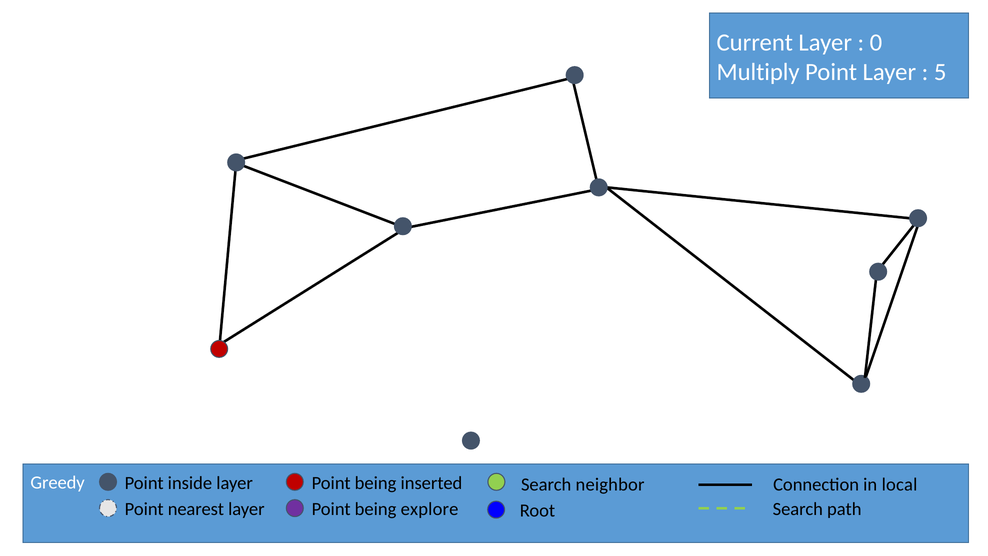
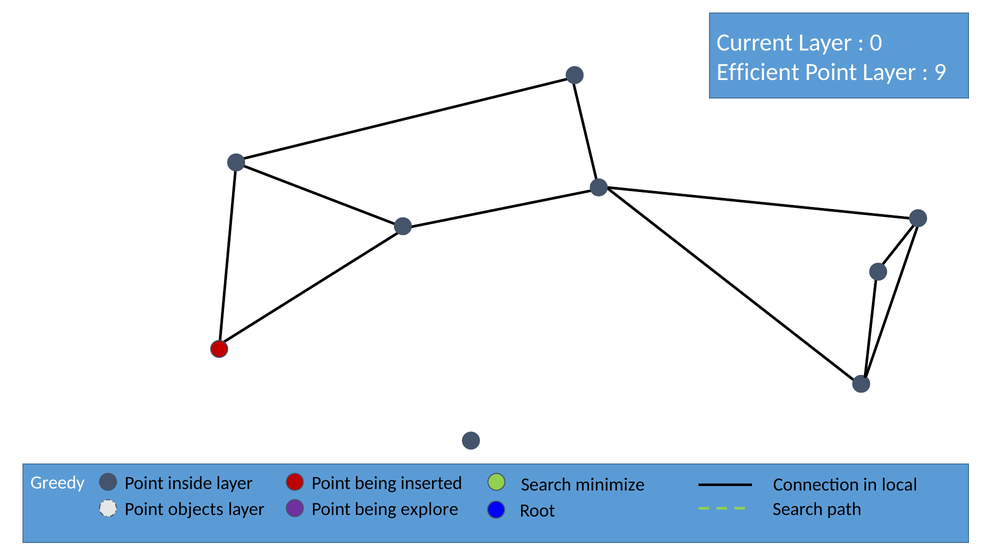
Multiply: Multiply -> Efficient
5: 5 -> 9
neighbor: neighbor -> minimize
nearest: nearest -> objects
